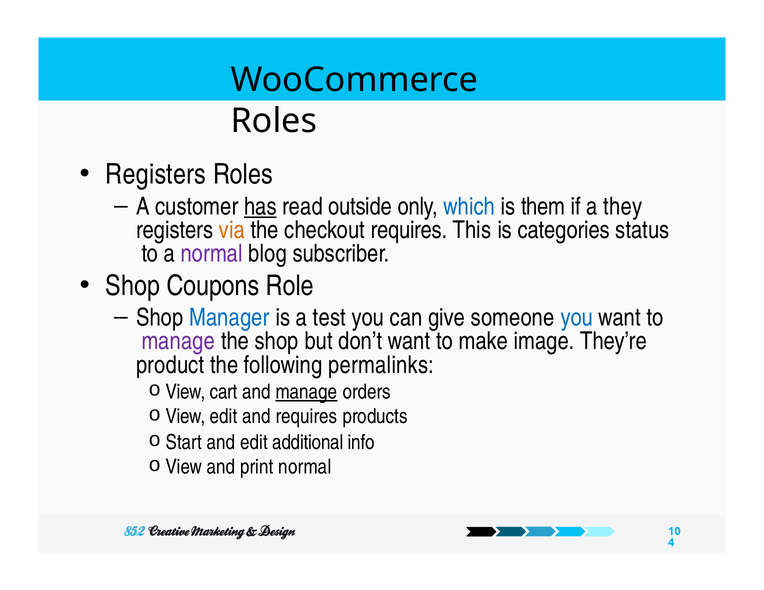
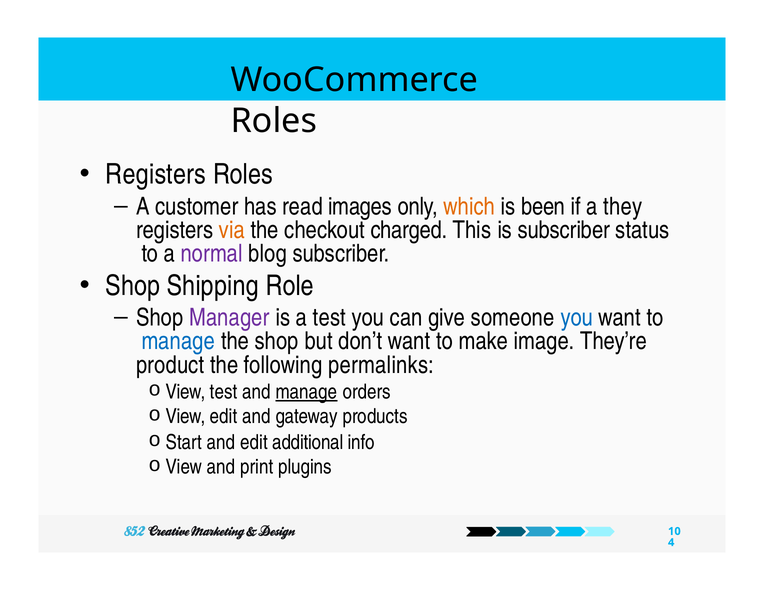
has underline: present -> none
outside: outside -> images
which colour: blue -> orange
them: them -> been
checkout requires: requires -> charged
is categories: categories -> subscriber
Coupons: Coupons -> Shipping
Manager colour: blue -> purple
manage at (178, 342) colour: purple -> blue
View cart: cart -> test
and requires: requires -> gateway
print normal: normal -> plugins
